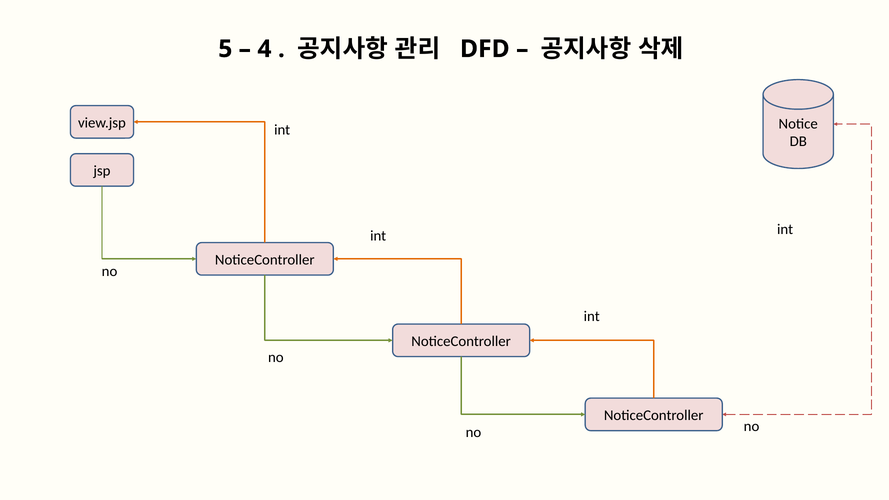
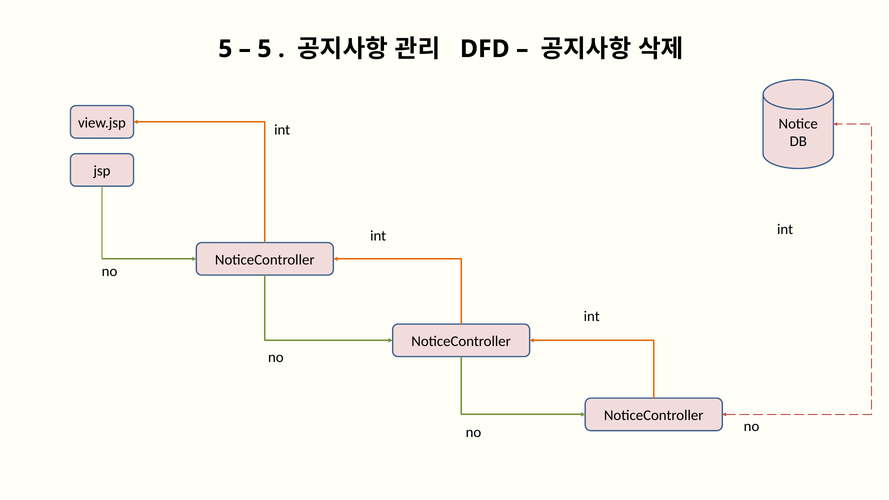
4 at (264, 49): 4 -> 5
